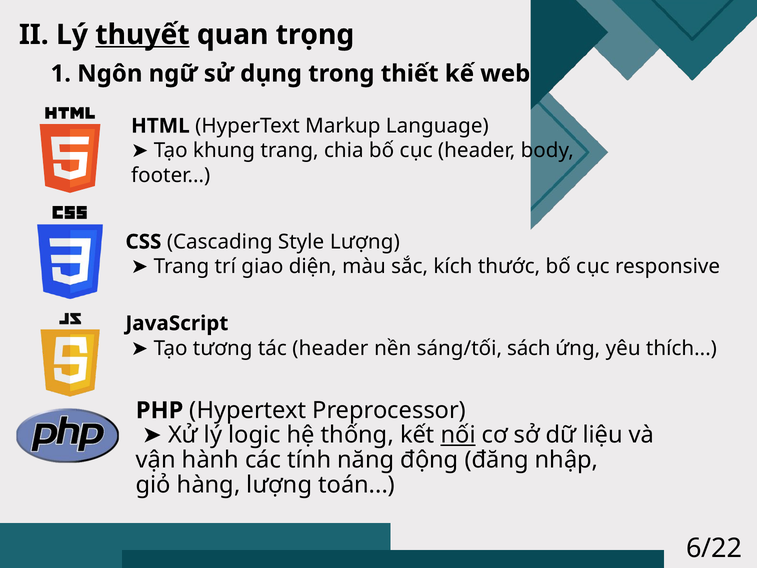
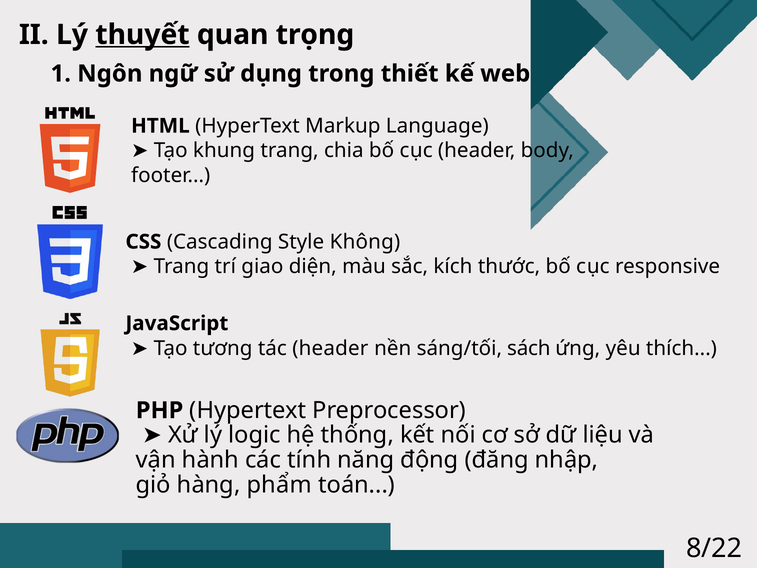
Style Lượng: Lượng -> Không
nối underline: present -> none
hàng lượng: lượng -> phẩm
6/22: 6/22 -> 8/22
